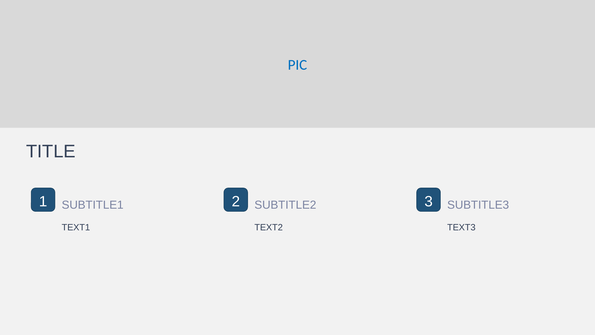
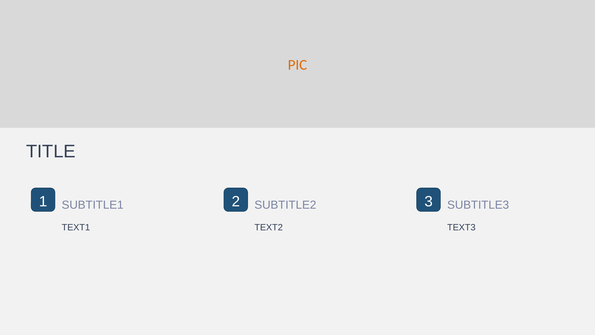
PIC colour: blue -> orange
